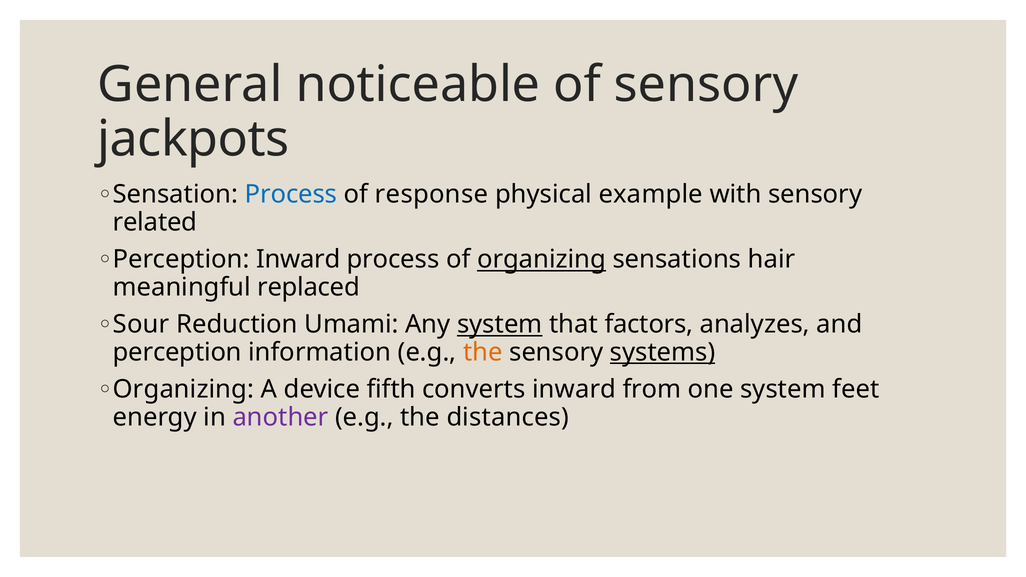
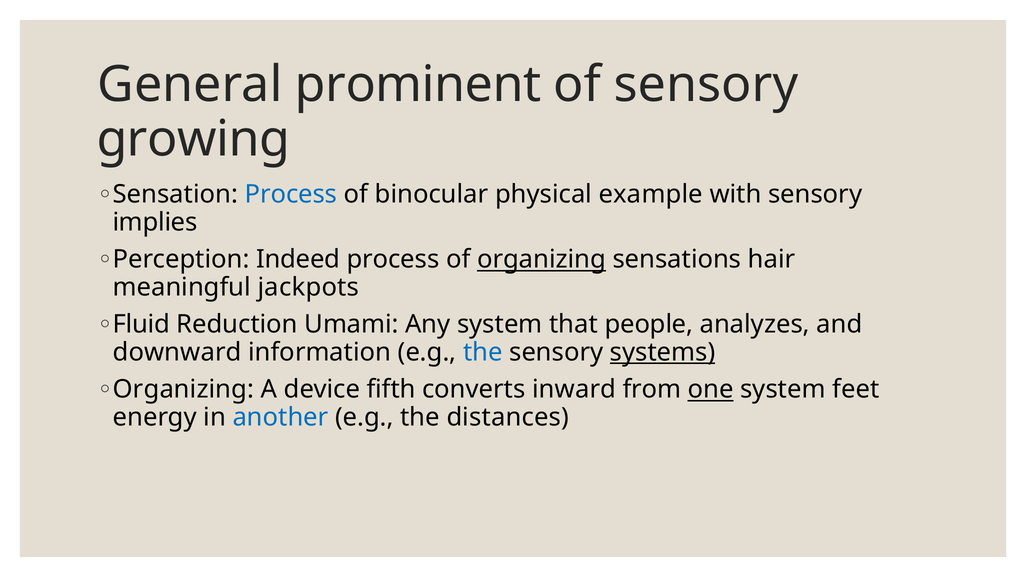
noticeable: noticeable -> prominent
jackpots: jackpots -> growing
response: response -> binocular
related: related -> implies
Perception Inward: Inward -> Indeed
replaced: replaced -> jackpots
Sour: Sour -> Fluid
system at (500, 325) underline: present -> none
factors: factors -> people
perception at (177, 352): perception -> downward
the at (483, 352) colour: orange -> blue
one underline: none -> present
another colour: purple -> blue
